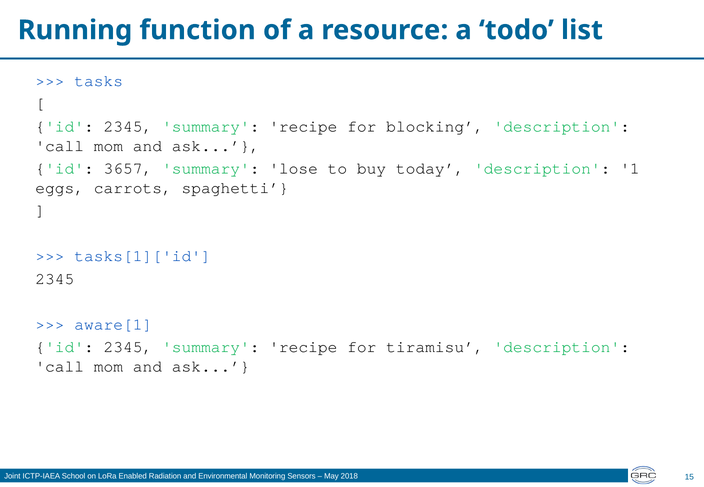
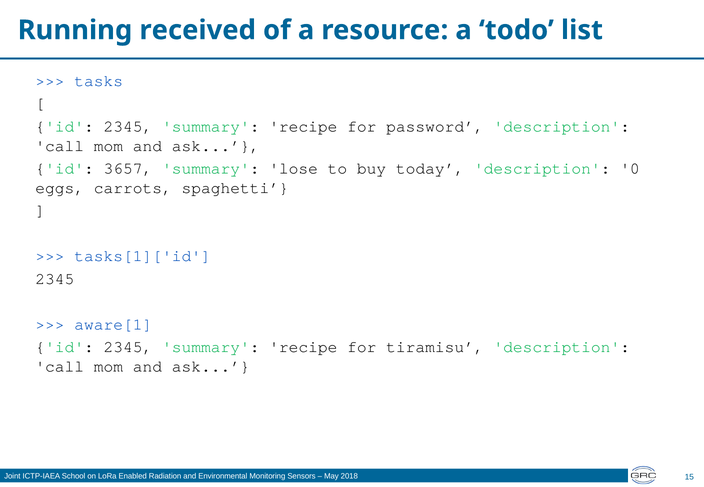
function: function -> received
blocking: blocking -> password
1: 1 -> 0
